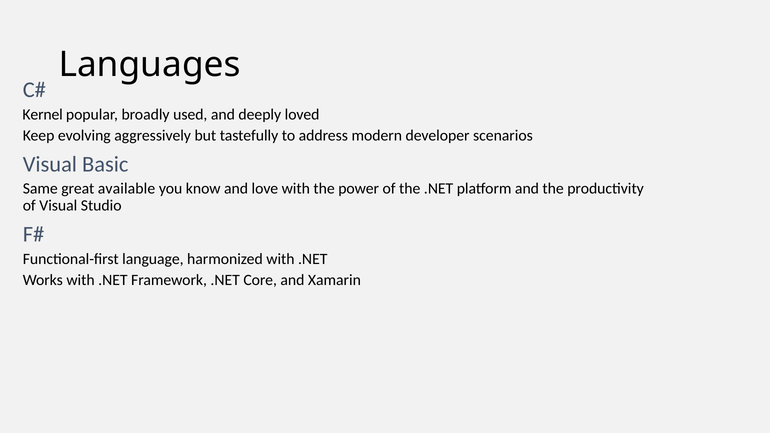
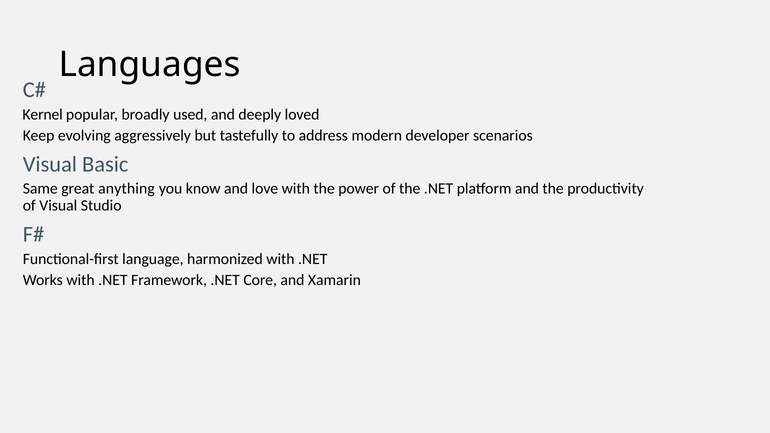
available: available -> anything
